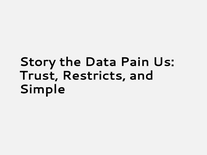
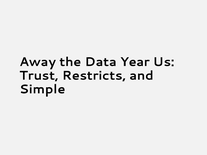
Story: Story -> Away
Pain: Pain -> Year
